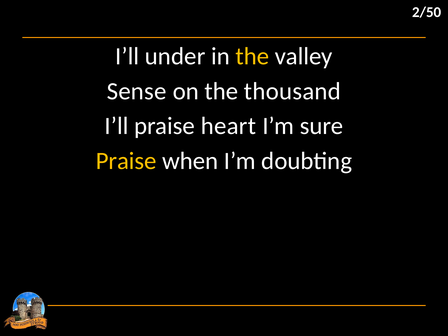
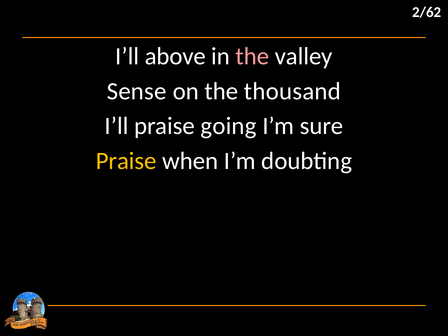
2/50: 2/50 -> 2/62
under: under -> above
the at (252, 56) colour: yellow -> pink
heart: heart -> going
